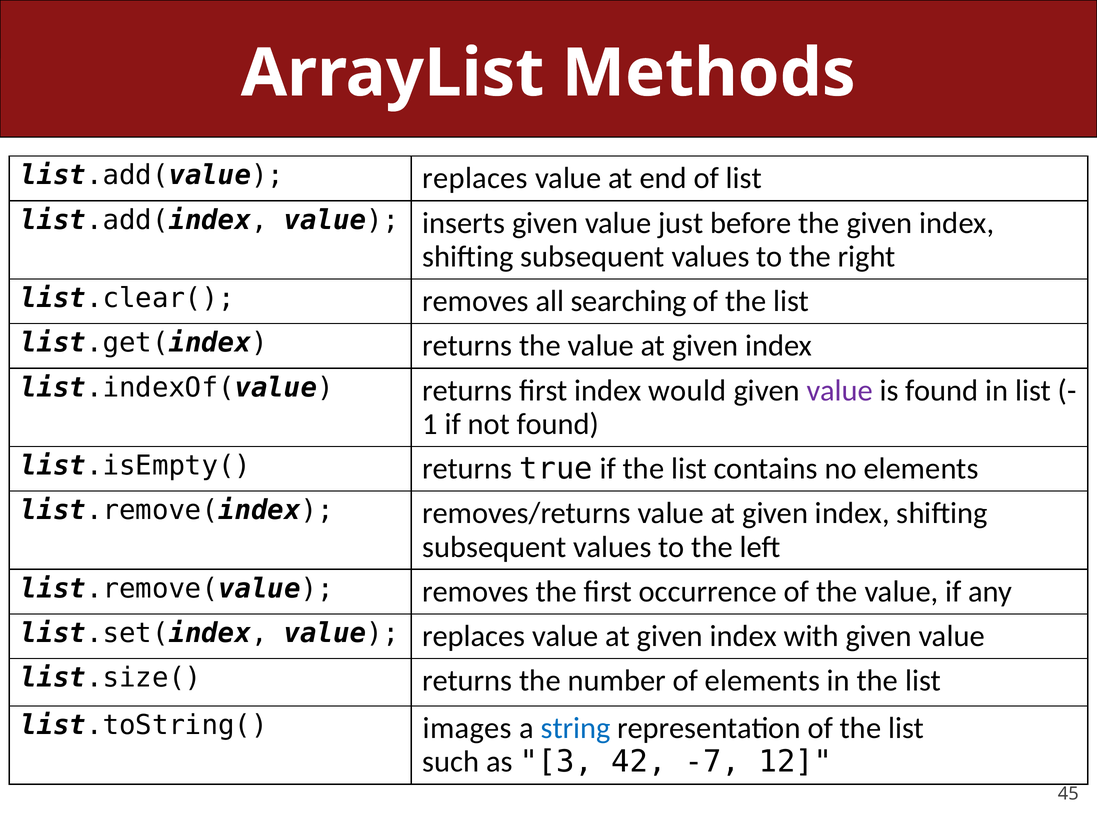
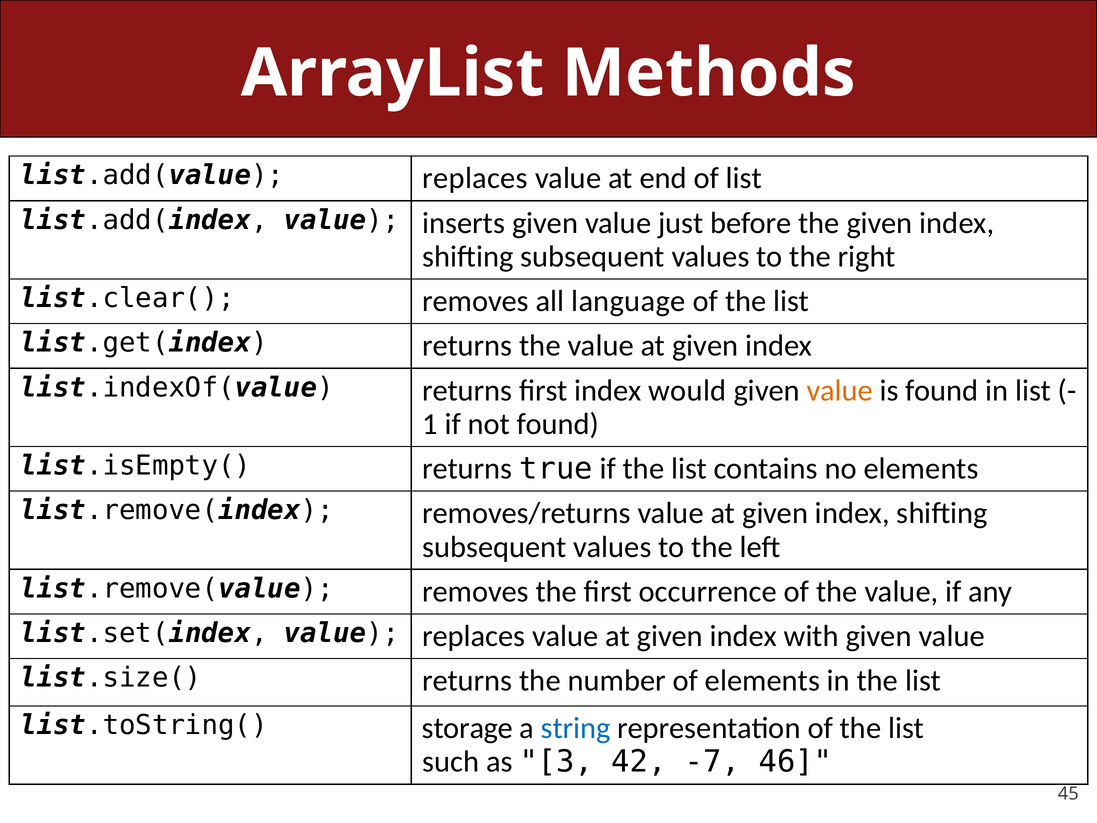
searching: searching -> language
value at (840, 390) colour: purple -> orange
images: images -> storage
12: 12 -> 46
